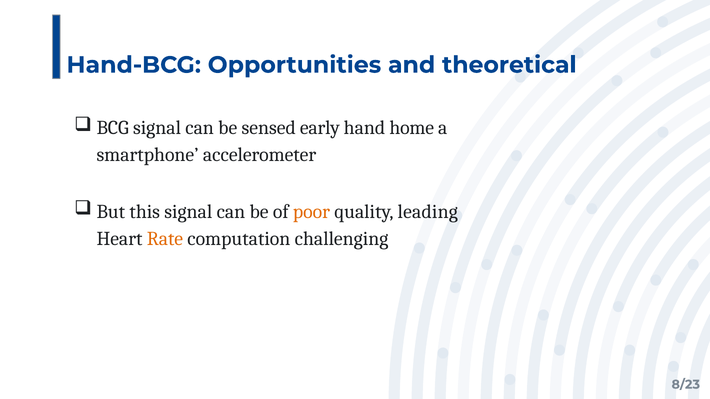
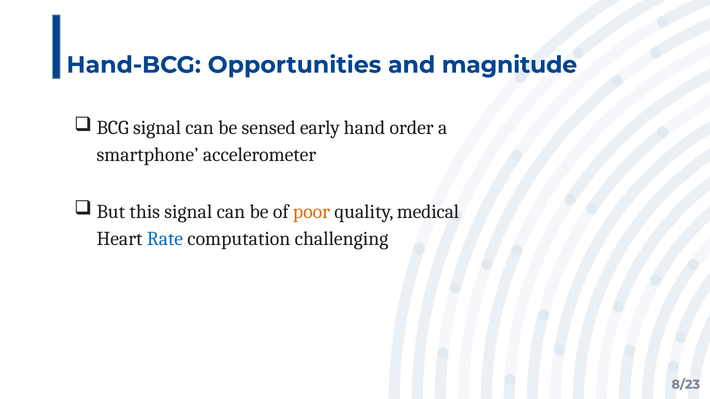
theoretical: theoretical -> magnitude
home: home -> order
leading: leading -> medical
Rate colour: orange -> blue
